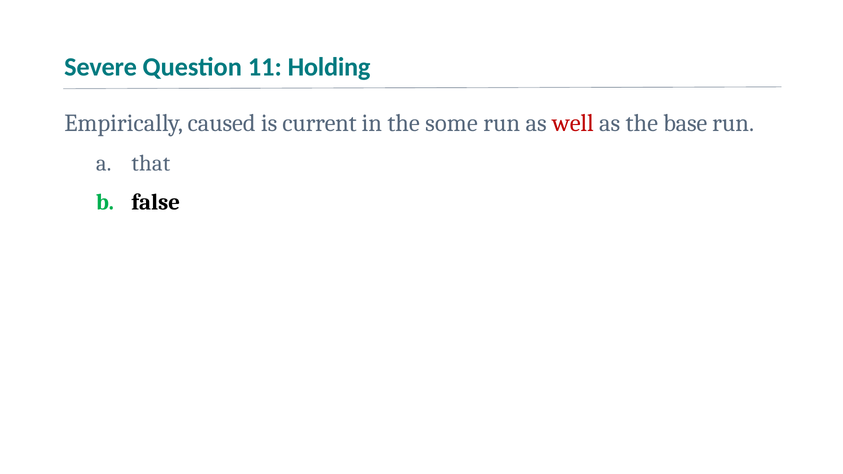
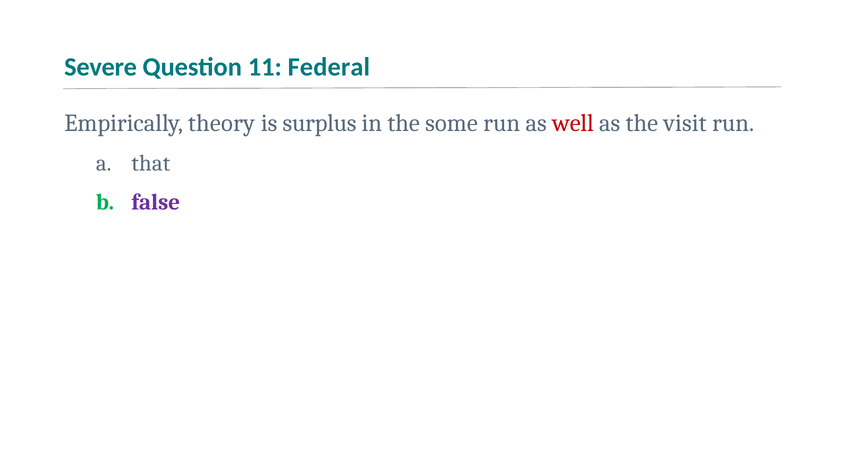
Holding: Holding -> Federal
caused: caused -> theory
current: current -> surplus
base: base -> visit
false colour: black -> purple
